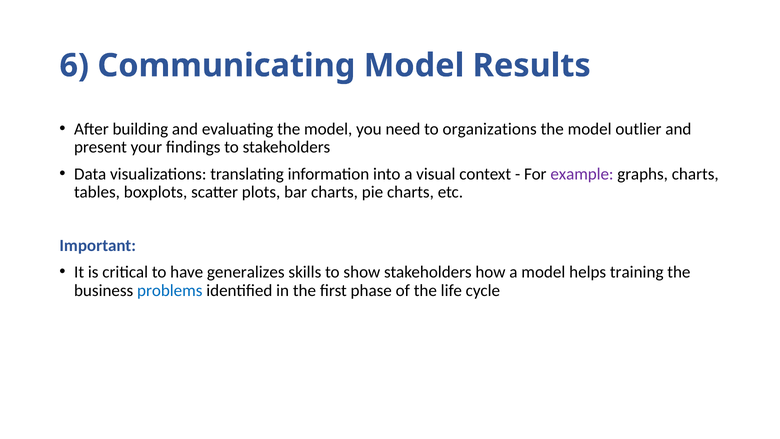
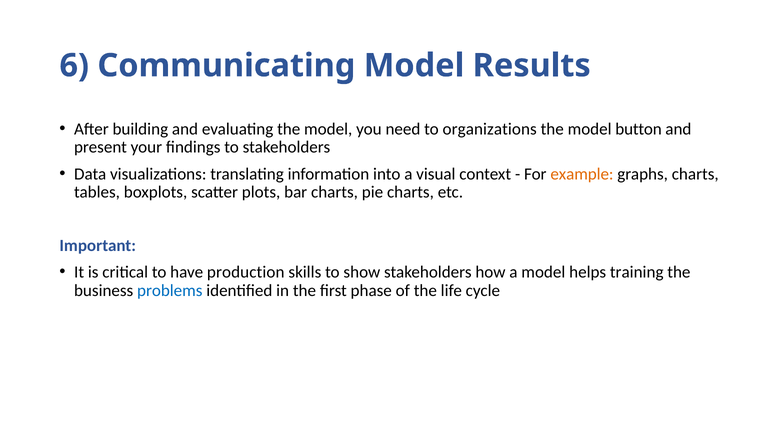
outlier: outlier -> button
example colour: purple -> orange
generalizes: generalizes -> production
